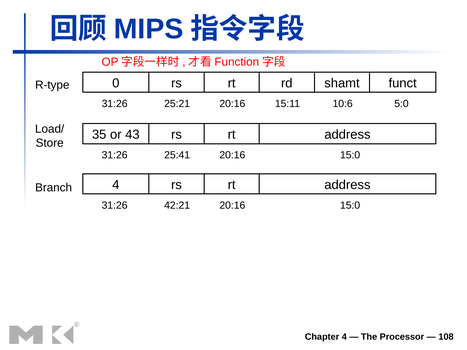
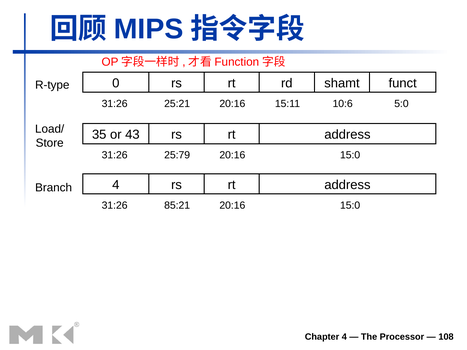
25:41: 25:41 -> 25:79
42:21: 42:21 -> 85:21
